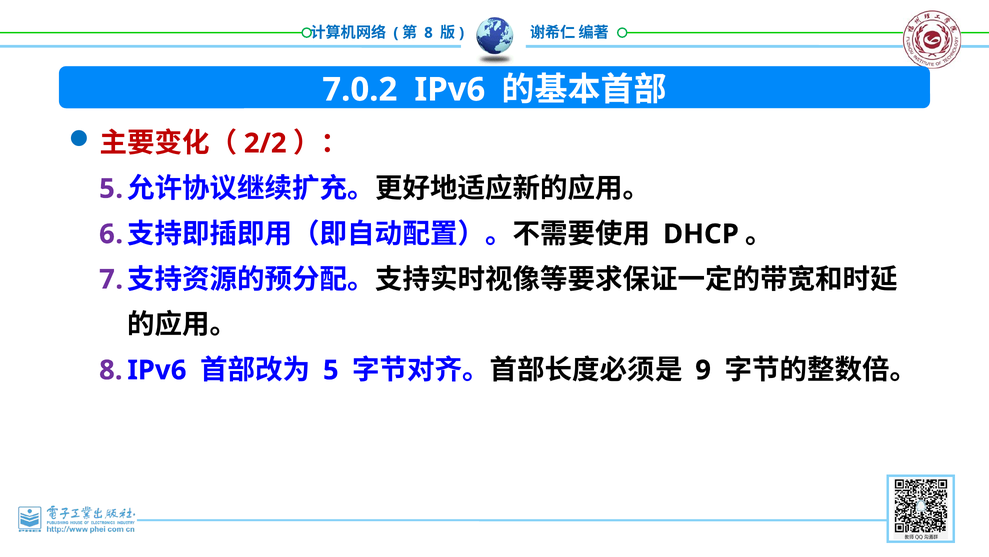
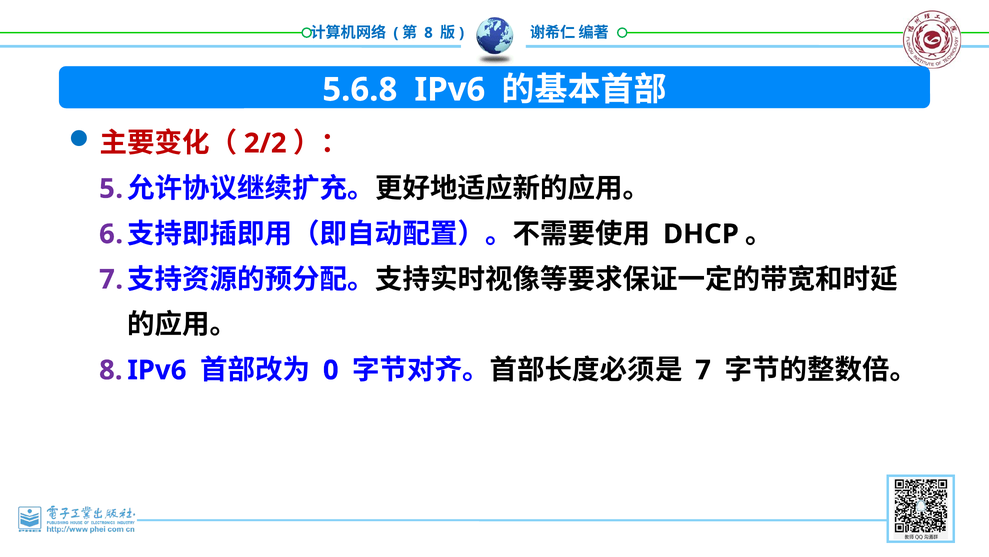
7.0.2: 7.0.2 -> 5.6.8
5 at (331, 370): 5 -> 0
9 at (703, 370): 9 -> 7
